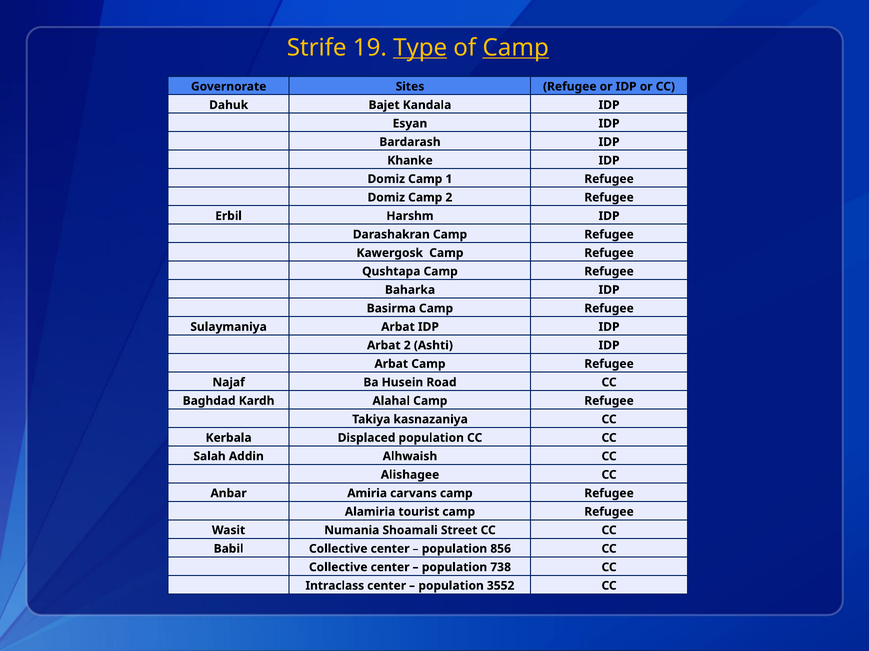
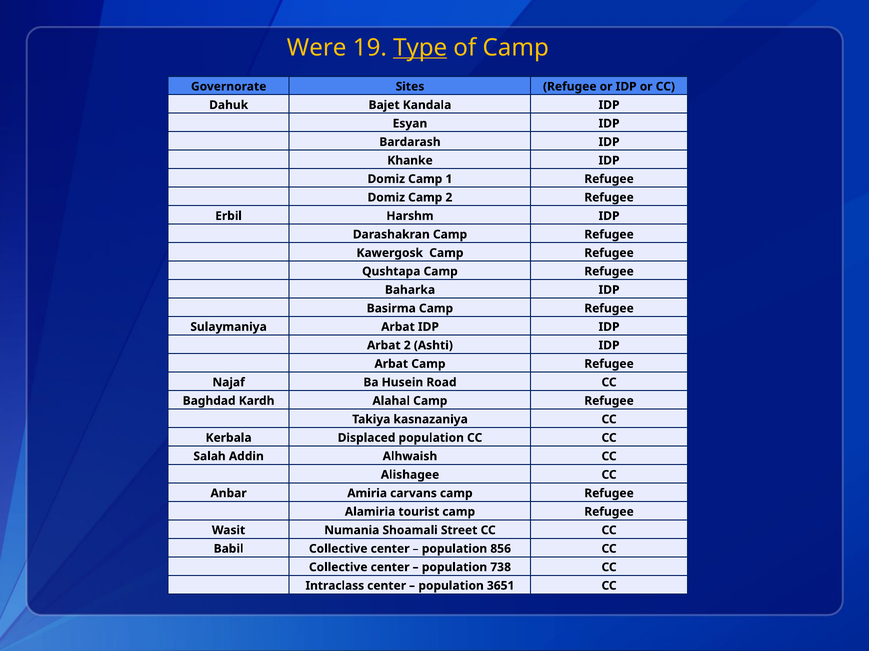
Strife: Strife -> Were
Camp at (516, 48) underline: present -> none
3552: 3552 -> 3651
